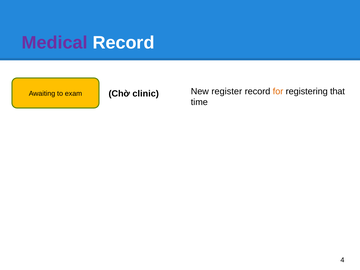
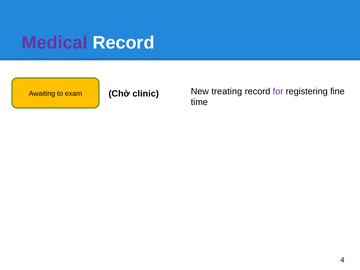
register: register -> treating
for colour: orange -> purple
that: that -> fine
